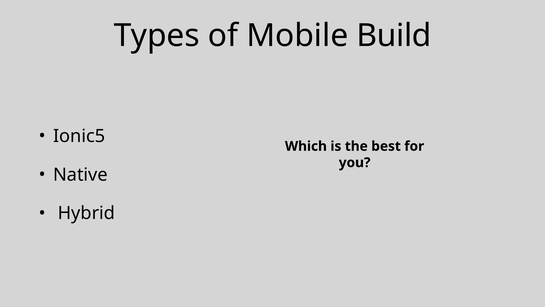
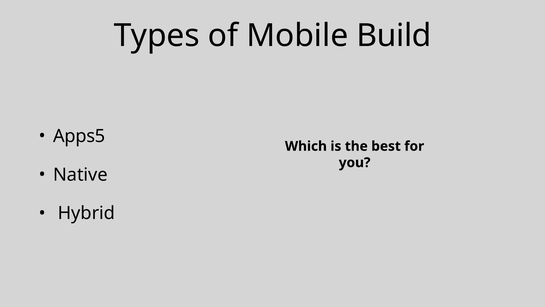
Ionic5: Ionic5 -> Apps5
